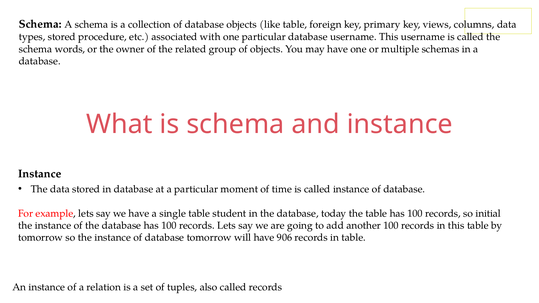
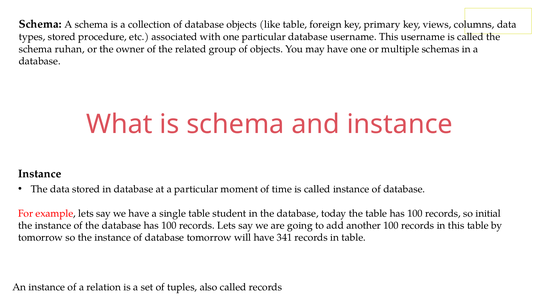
words: words -> ruhan
906: 906 -> 341
